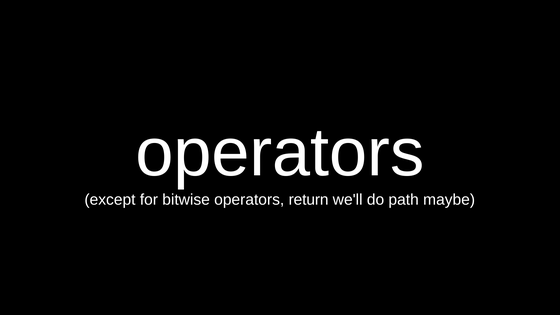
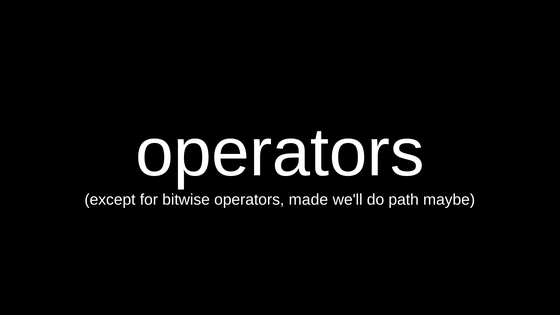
return: return -> made
